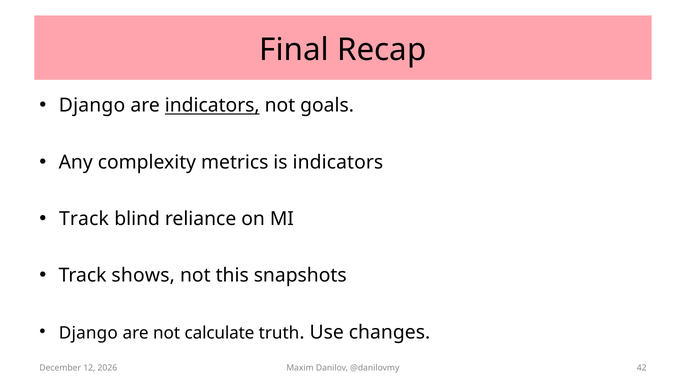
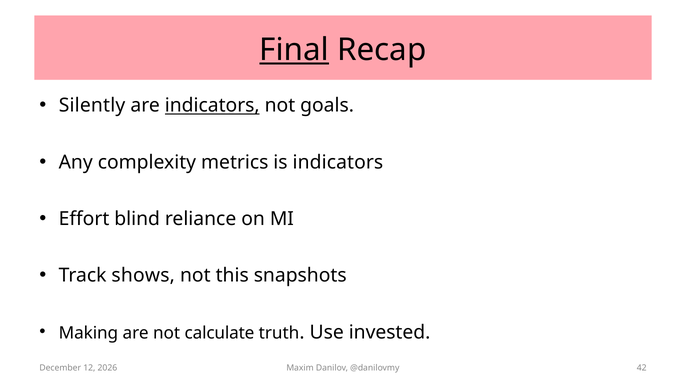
Final underline: none -> present
Django at (92, 106): Django -> Silently
Track at (84, 219): Track -> Effort
Django at (88, 333): Django -> Making
changes: changes -> invested
